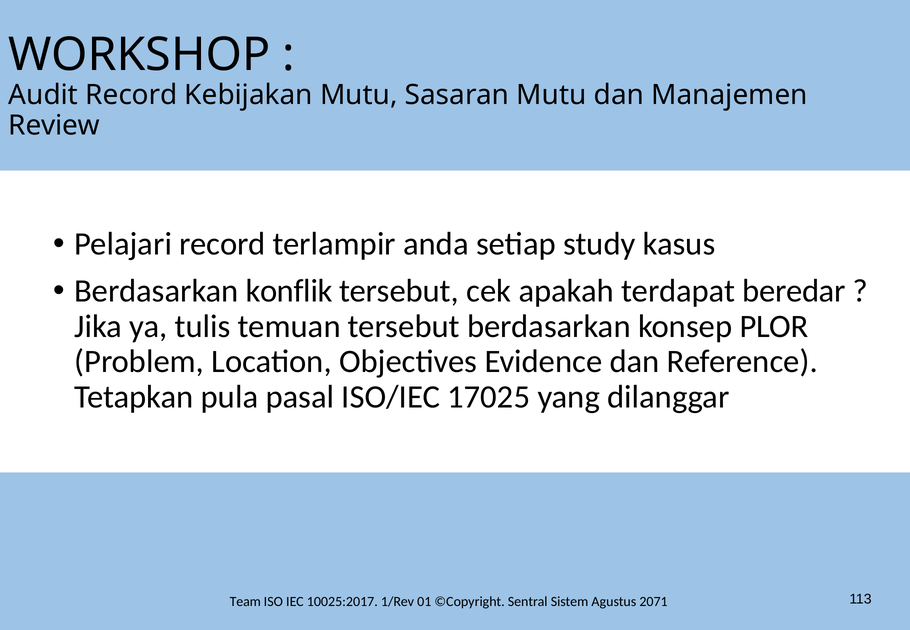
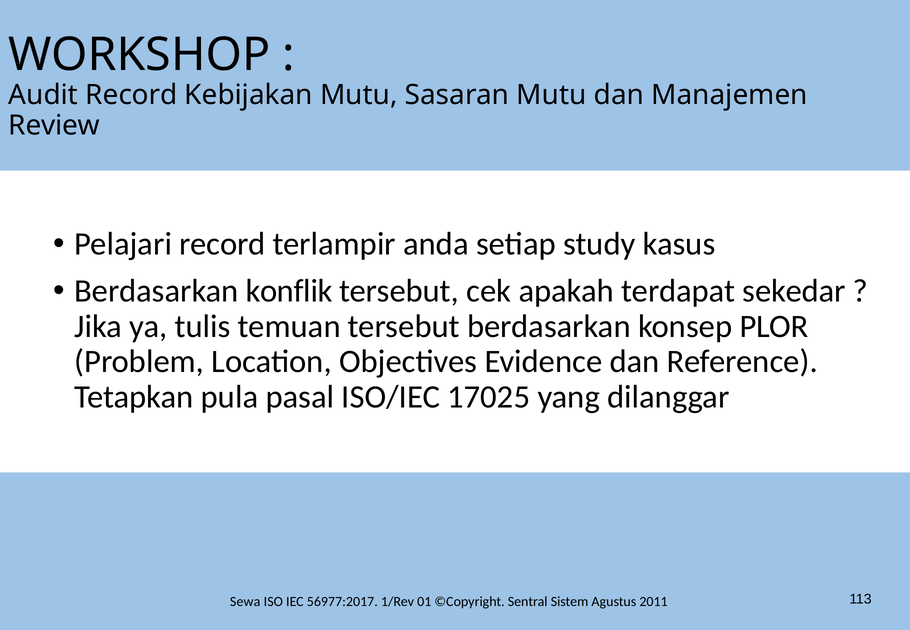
beredar: beredar -> sekedar
Team: Team -> Sewa
10025:2017: 10025:2017 -> 56977:2017
2071: 2071 -> 2011
